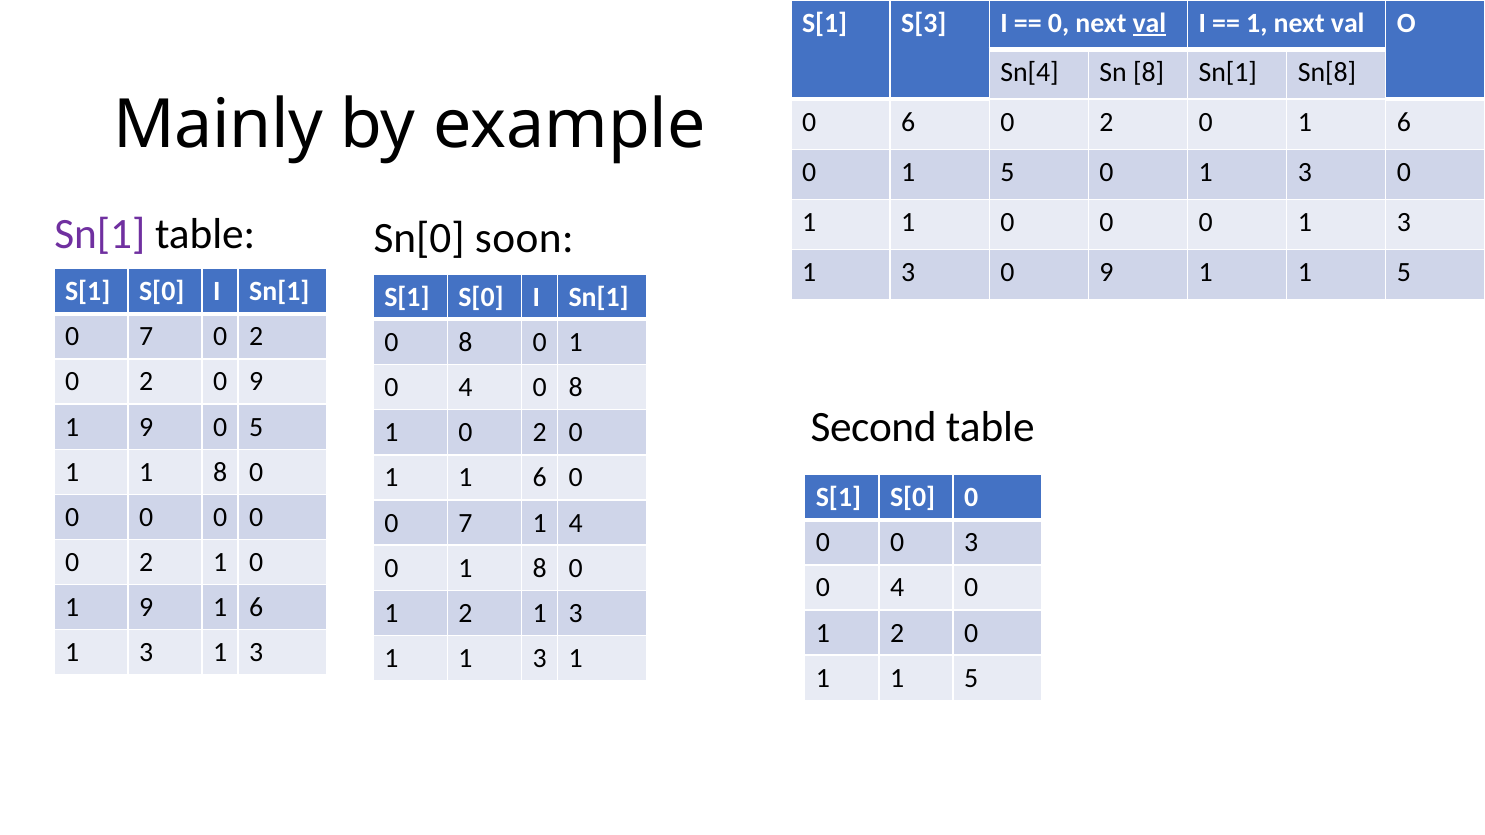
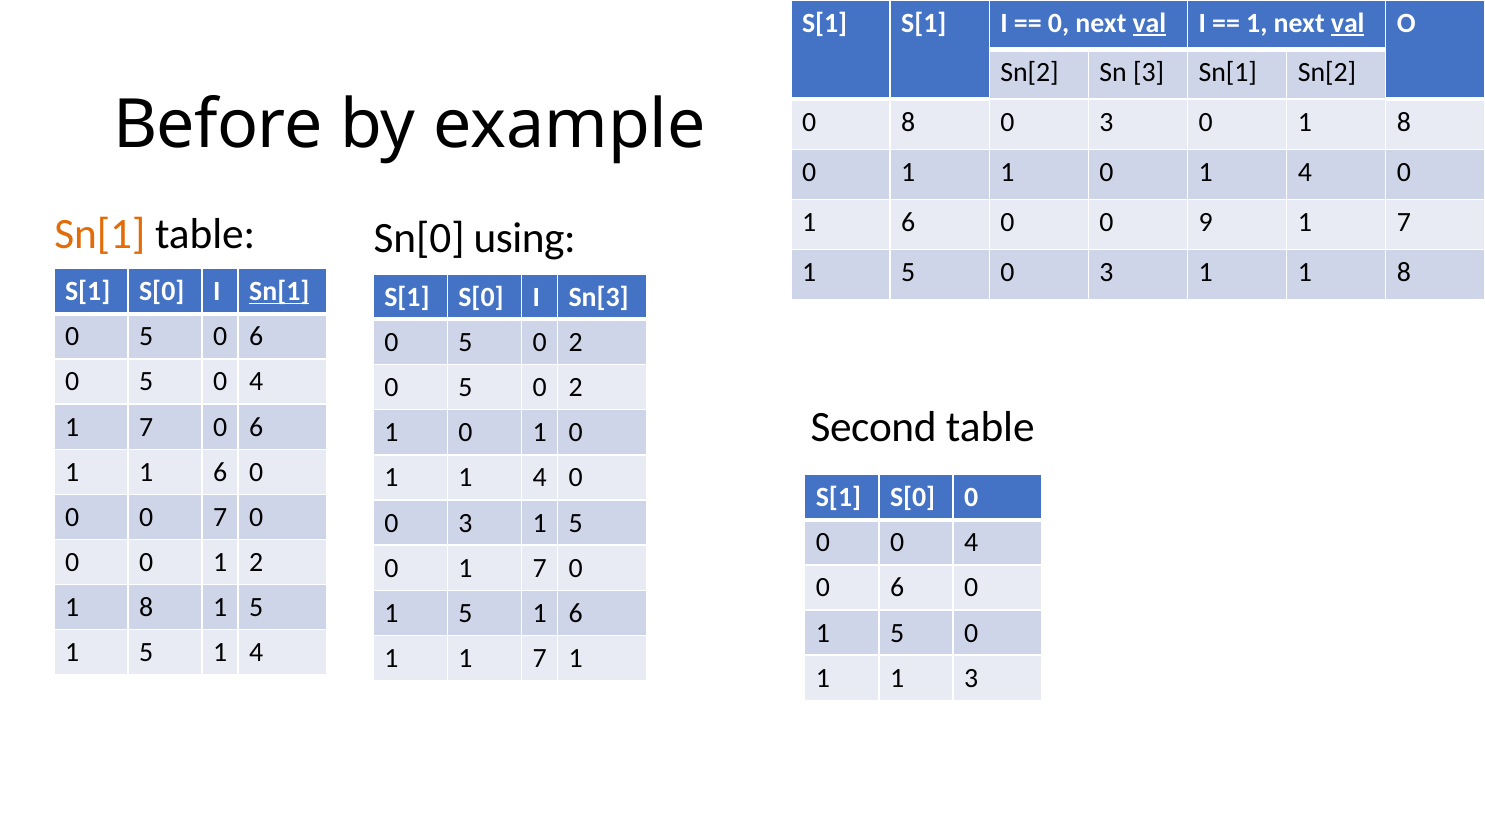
S[1 S[3: S[3 -> S[1
val at (1348, 23) underline: none -> present
Sn[4 at (1030, 72): Sn[4 -> Sn[2
Sn 8: 8 -> 3
Sn[1 Sn[8: Sn[8 -> Sn[2
Mainly: Mainly -> Before
0 6: 6 -> 8
2 at (1107, 122): 2 -> 3
0 1 6: 6 -> 8
5 at (1007, 172): 5 -> 1
3 at (1305, 172): 3 -> 4
1 at (908, 223): 1 -> 6
0 at (1206, 223): 0 -> 9
3 at (1404, 223): 3 -> 7
Sn[1 at (100, 235) colour: purple -> orange
soon: soon -> using
3 at (908, 273): 3 -> 5
9 at (1107, 273): 9 -> 3
5 at (1404, 273): 5 -> 8
Sn[1 at (279, 292) underline: none -> present
Sn[1 at (599, 297): Sn[1 -> Sn[3
7 at (146, 337): 7 -> 5
2 at (256, 337): 2 -> 6
8 at (466, 342): 8 -> 5
1 at (576, 342): 1 -> 2
2 at (146, 382): 2 -> 5
9 at (256, 382): 9 -> 4
4 at (466, 388): 4 -> 5
8 at (576, 388): 8 -> 2
9 at (146, 427): 9 -> 7
5 at (256, 427): 5 -> 6
2 at (540, 433): 2 -> 1
1 1 8: 8 -> 6
1 1 6: 6 -> 4
0 at (220, 517): 0 -> 7
7 at (466, 523): 7 -> 3
4 at (576, 523): 4 -> 5
0 0 3: 3 -> 4
2 at (146, 563): 2 -> 0
0 at (256, 563): 0 -> 2
0 1 8: 8 -> 7
4 at (897, 588): 4 -> 6
9 at (146, 608): 9 -> 8
6 at (256, 608): 6 -> 5
2 at (466, 613): 2 -> 5
3 at (576, 613): 3 -> 6
2 at (897, 633): 2 -> 5
3 at (146, 653): 3 -> 5
3 at (256, 653): 3 -> 4
1 1 3: 3 -> 7
5 at (971, 678): 5 -> 3
